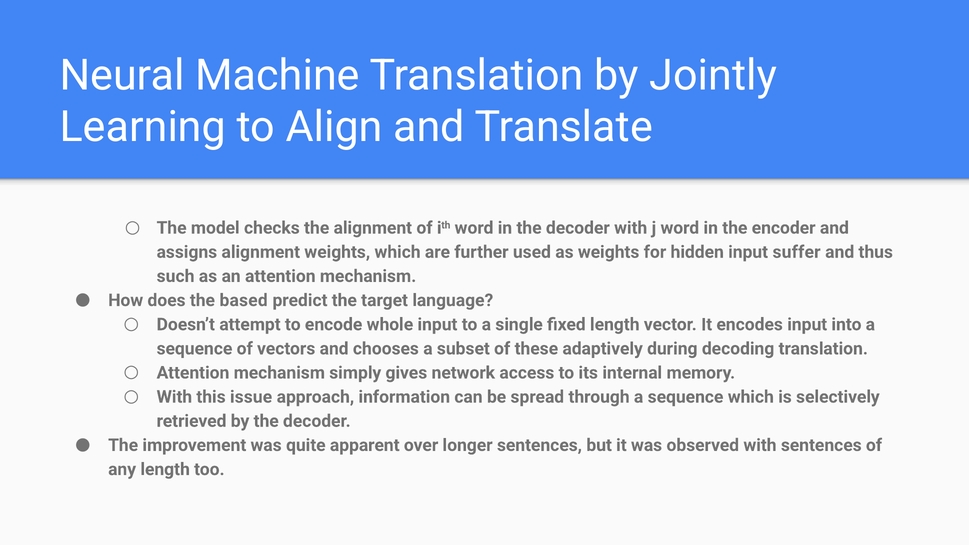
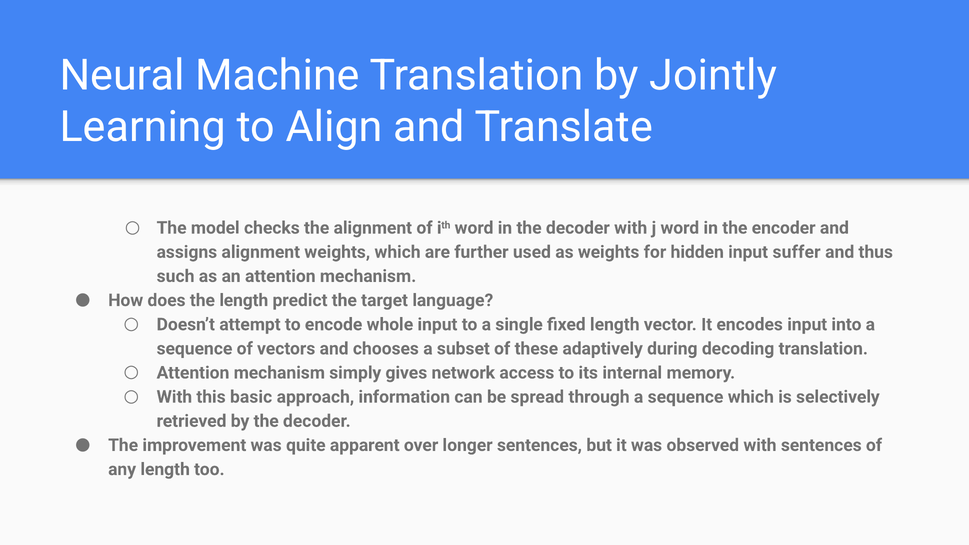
the based: based -> length
issue: issue -> basic
